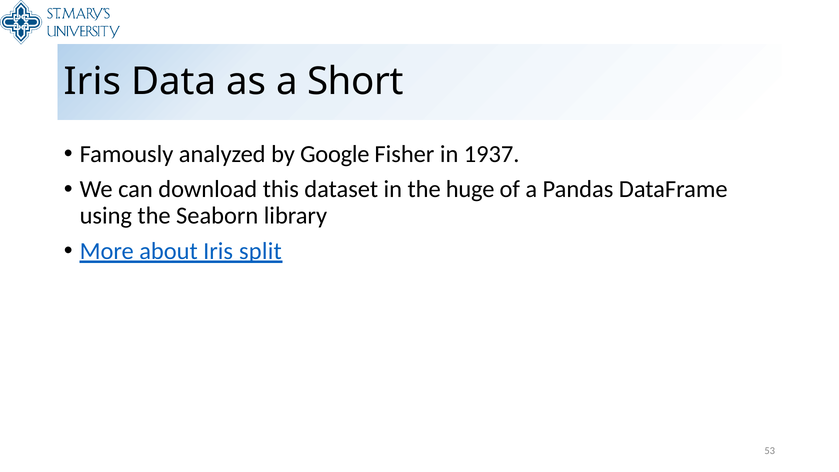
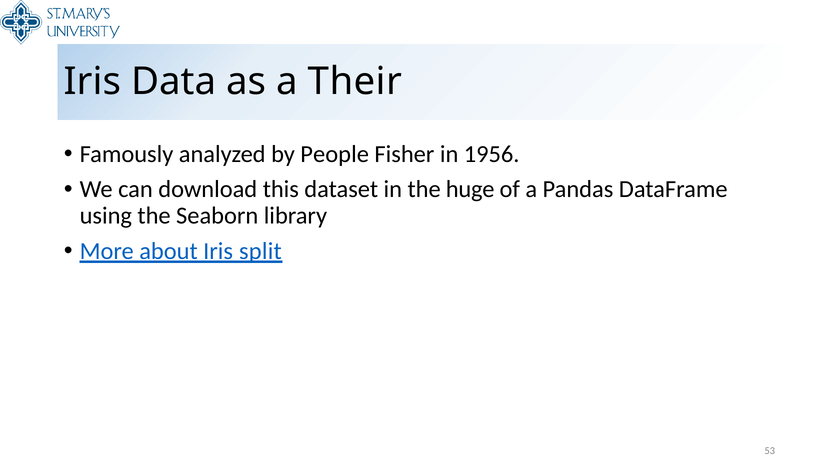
Short: Short -> Their
Google: Google -> People
1937: 1937 -> 1956
